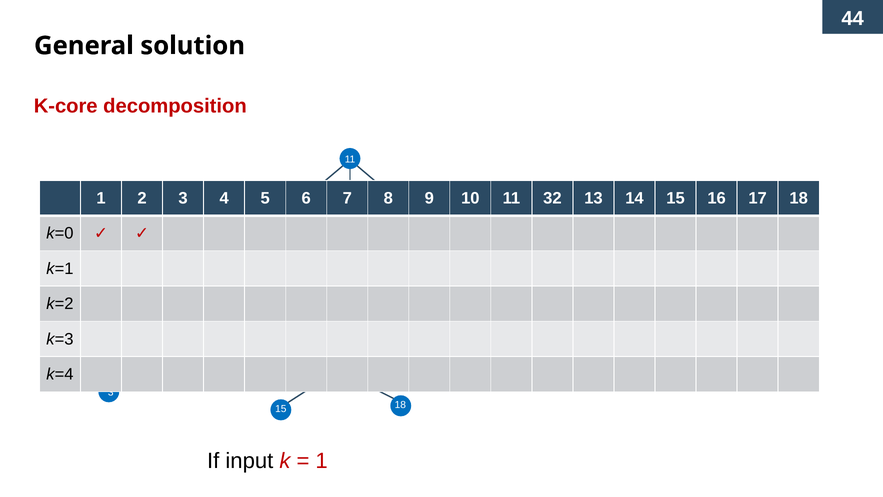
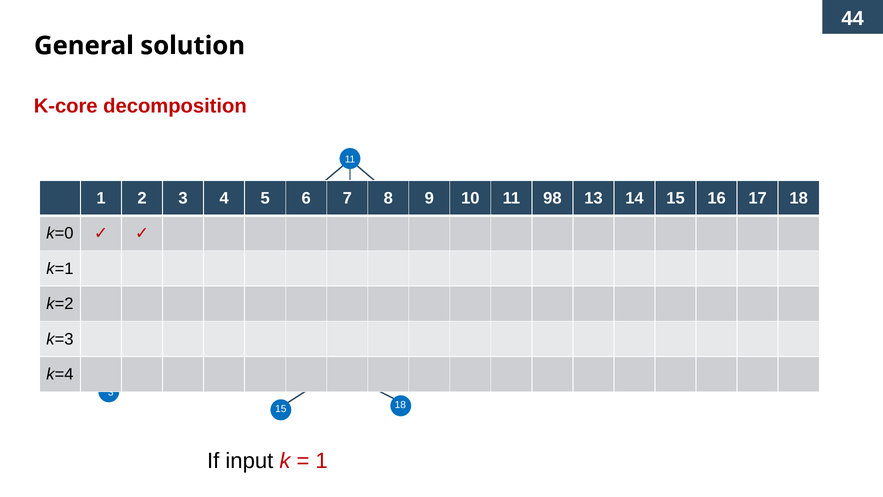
32: 32 -> 98
